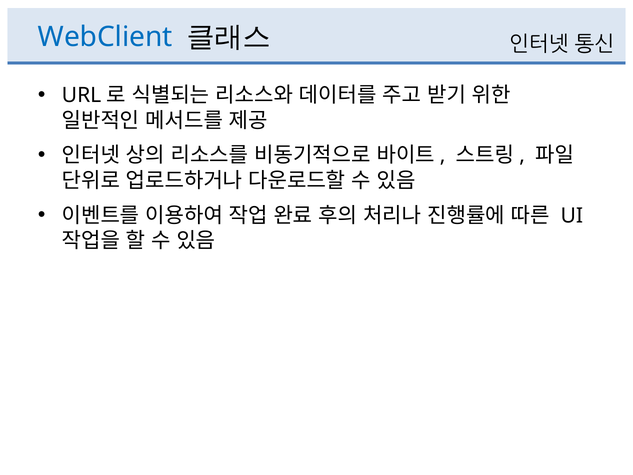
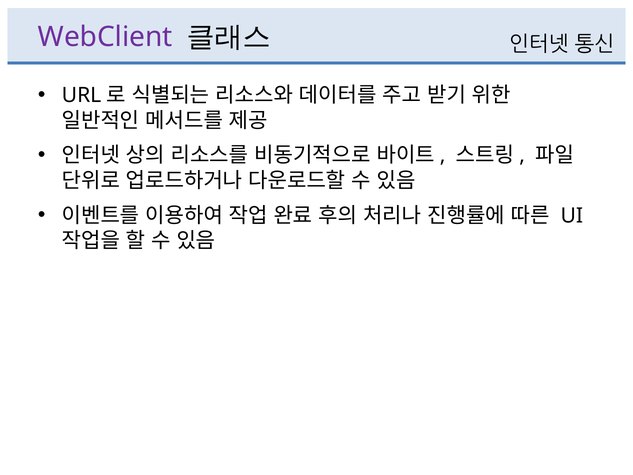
WebClient colour: blue -> purple
